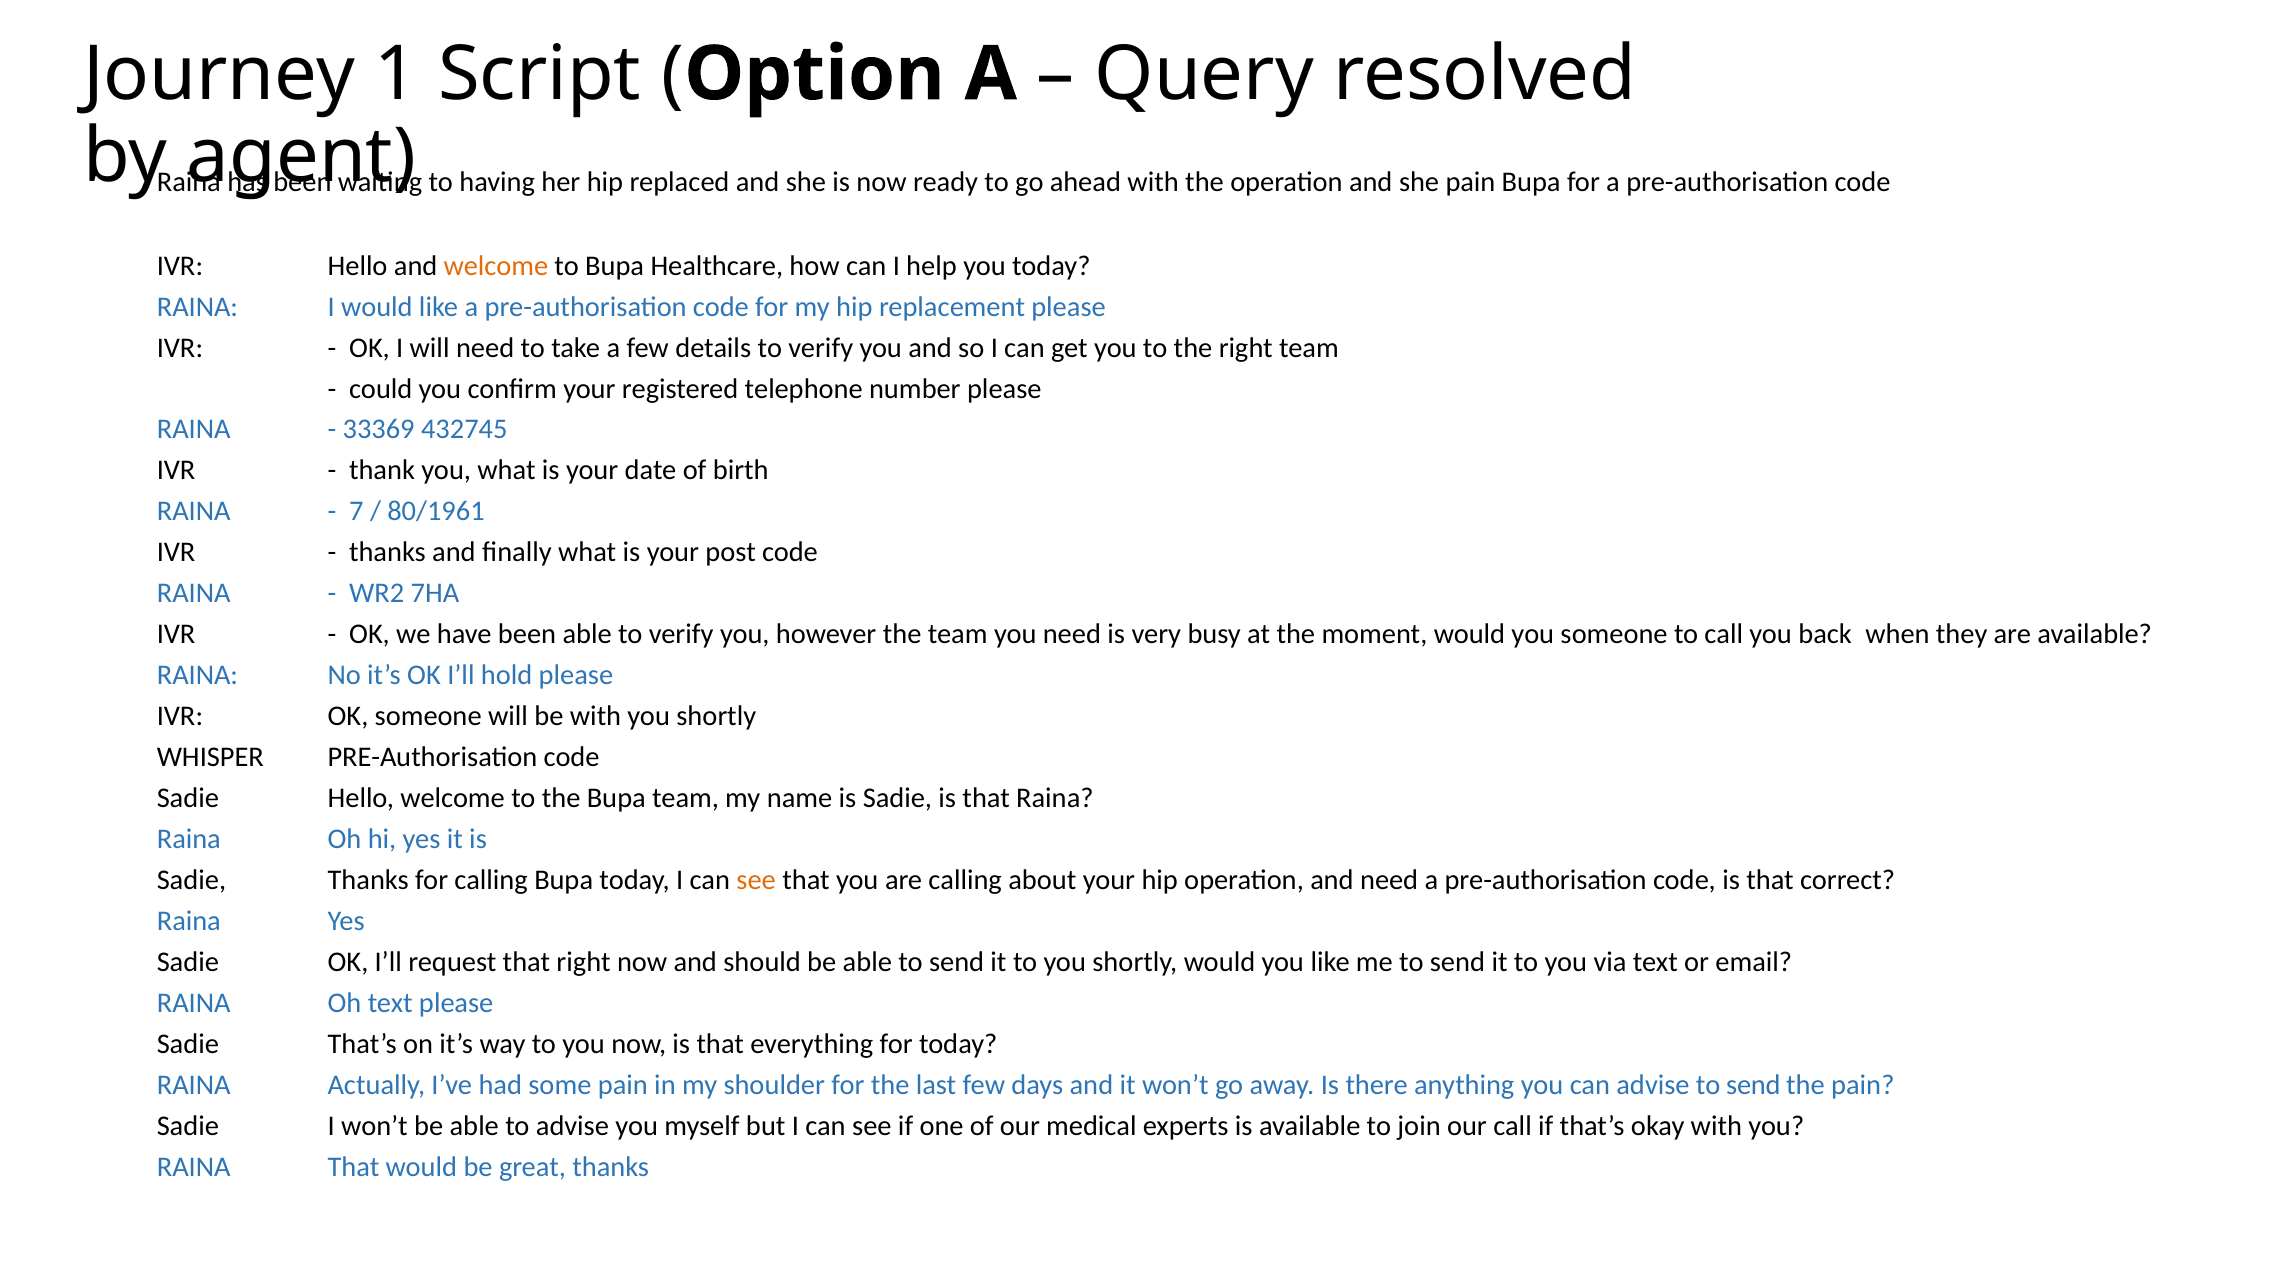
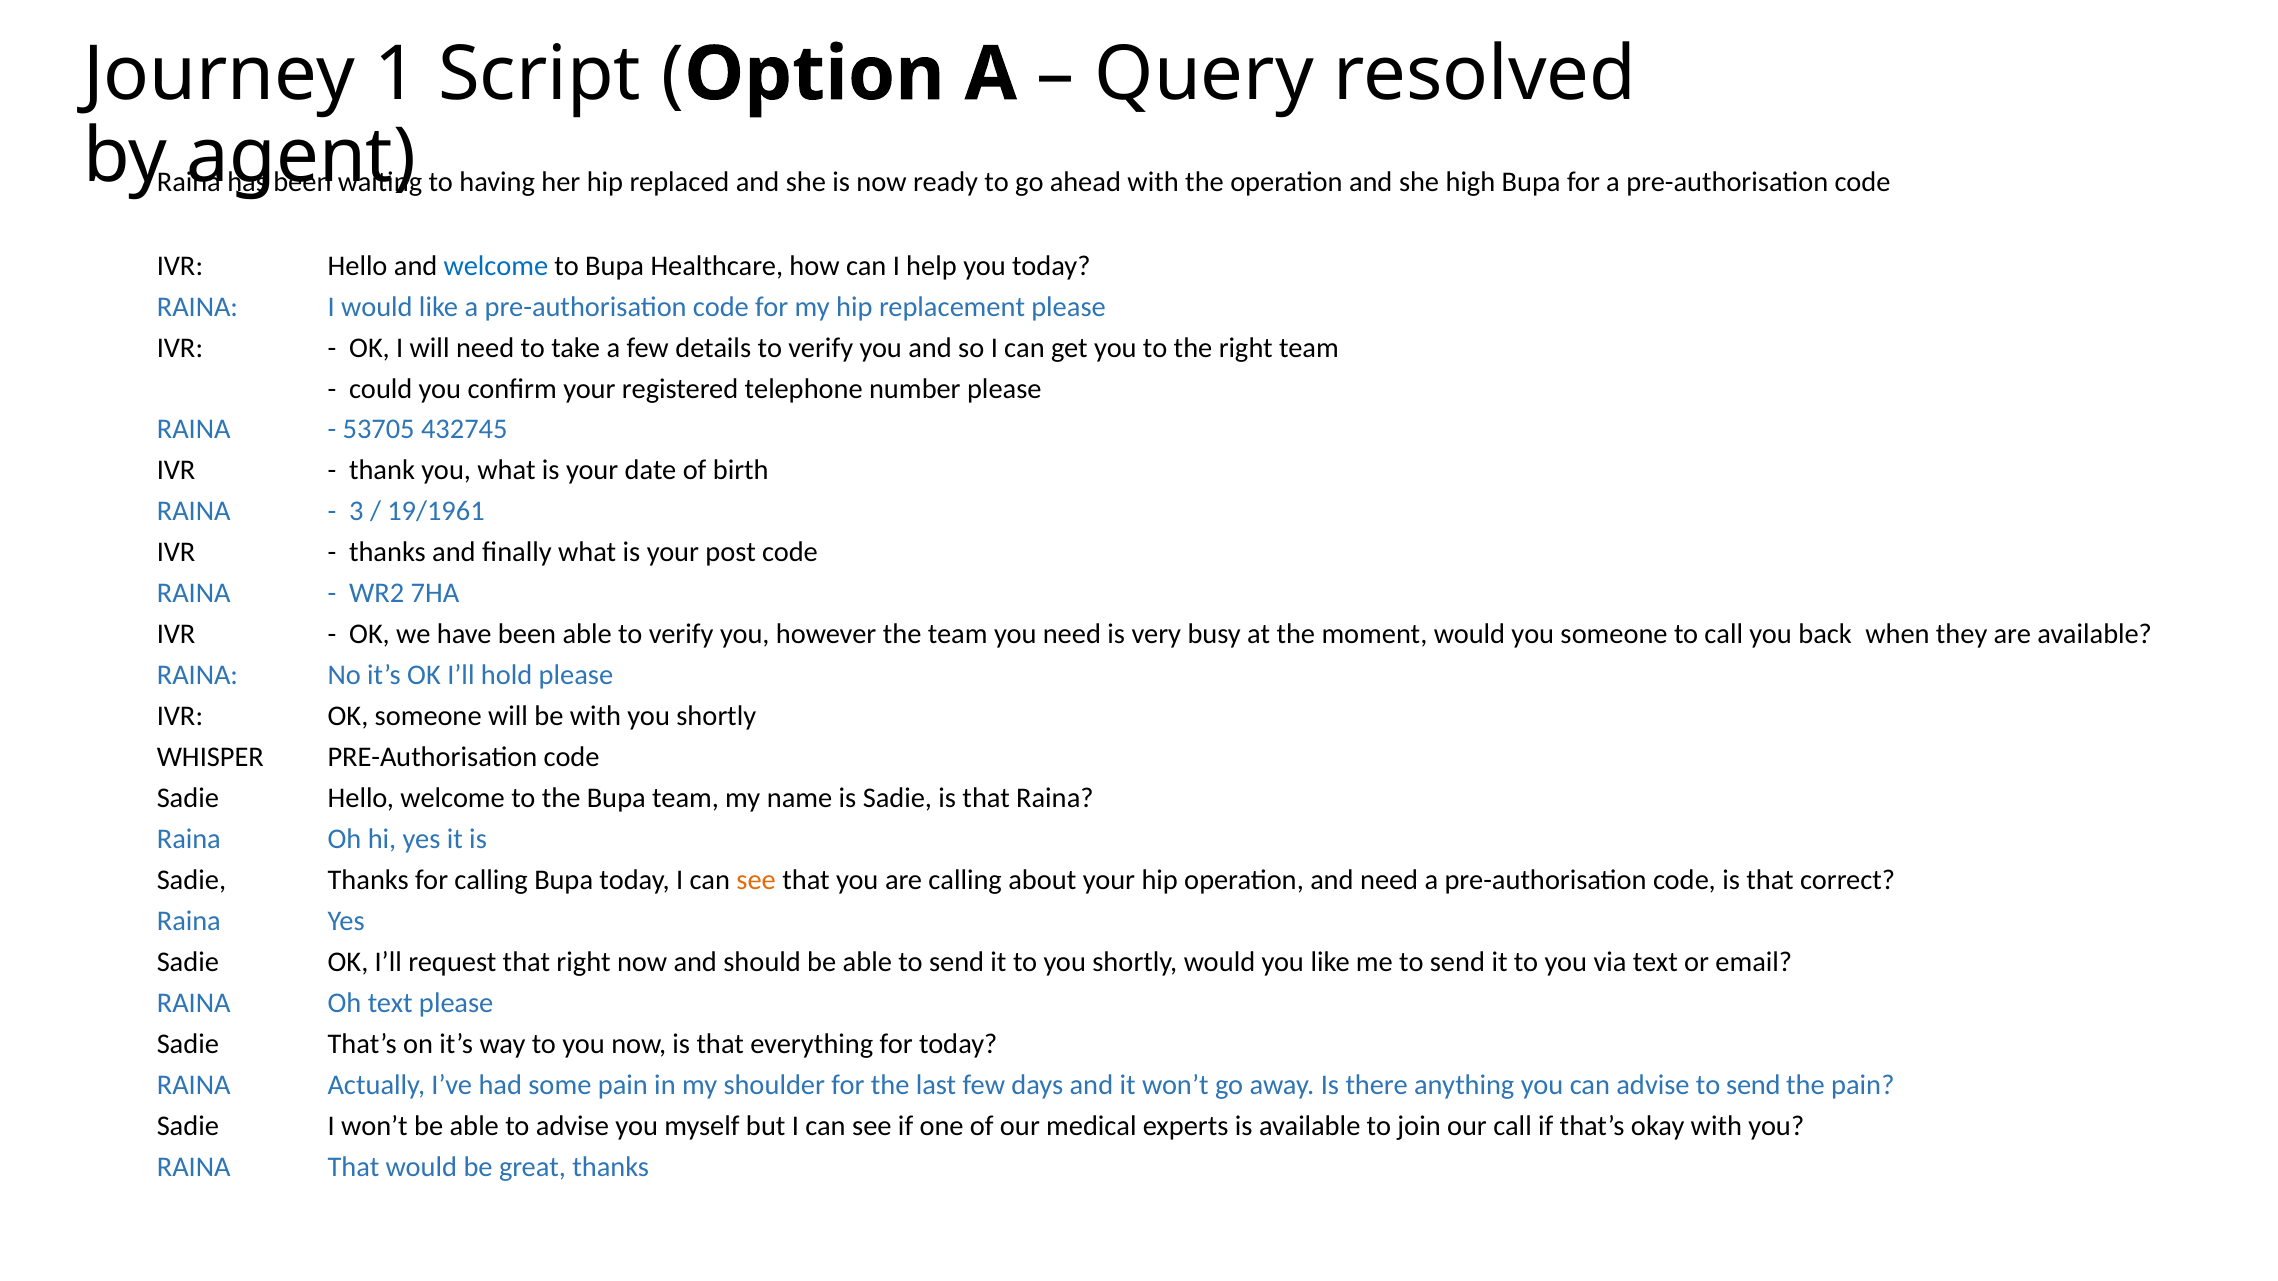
she pain: pain -> high
welcome at (496, 266) colour: orange -> blue
33369: 33369 -> 53705
7: 7 -> 3
80/1961: 80/1961 -> 19/1961
